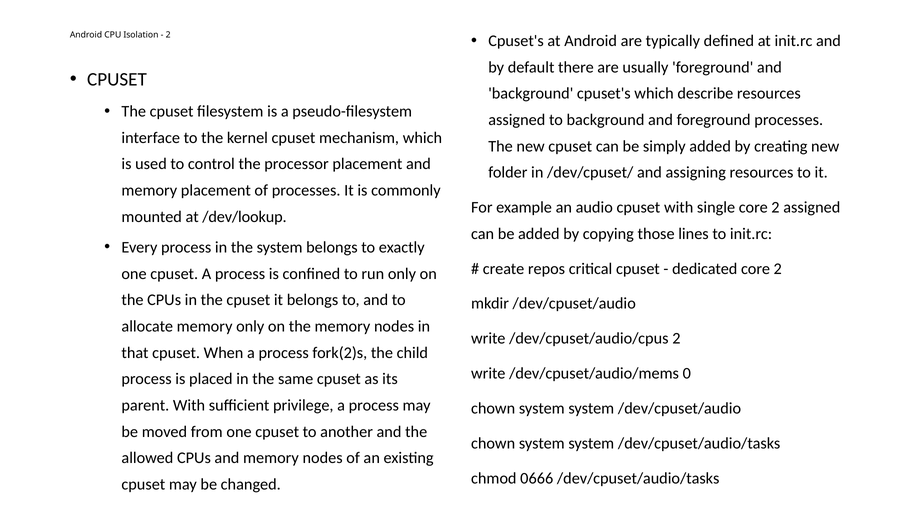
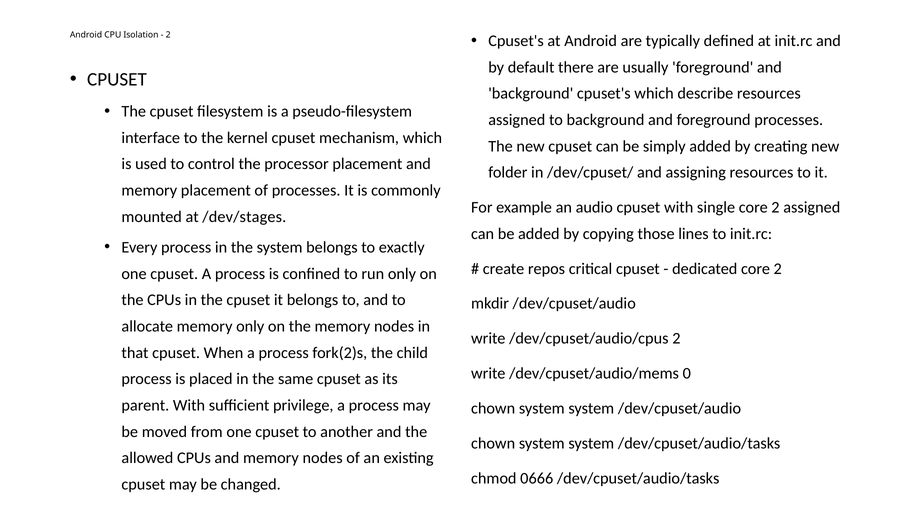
/dev/lookup: /dev/lookup -> /dev/stages
